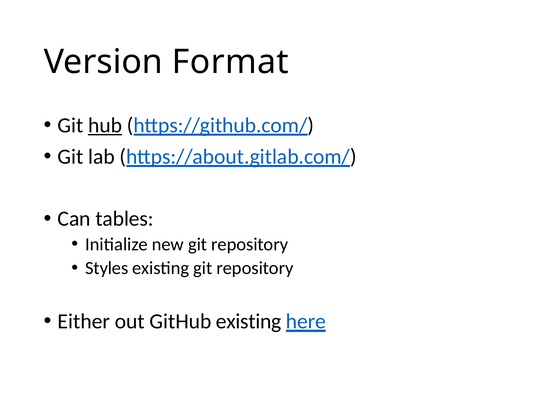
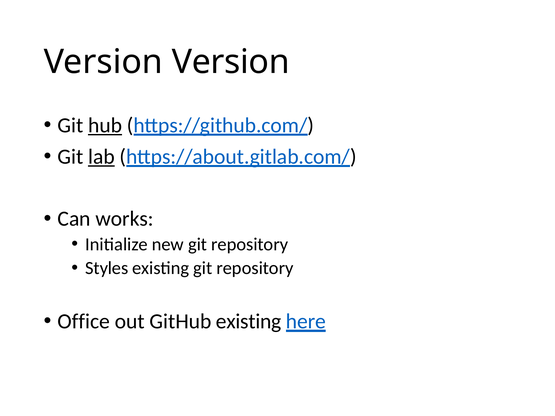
Version Format: Format -> Version
lab underline: none -> present
tables: tables -> works
Either: Either -> Office
